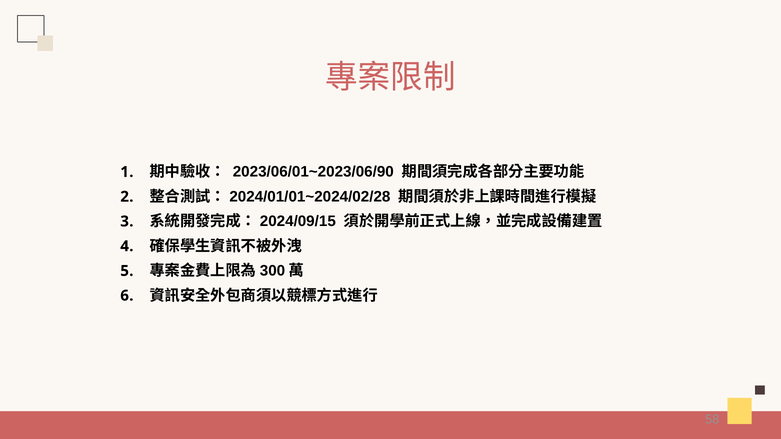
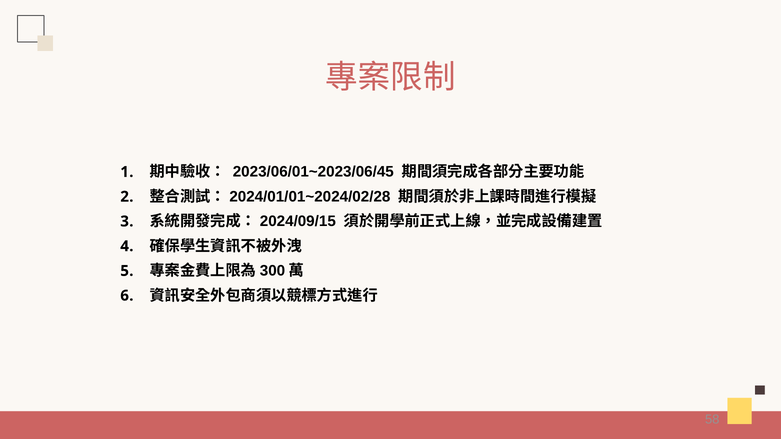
2023/06/01~2023/06/90: 2023/06/01~2023/06/90 -> 2023/06/01~2023/06/45
